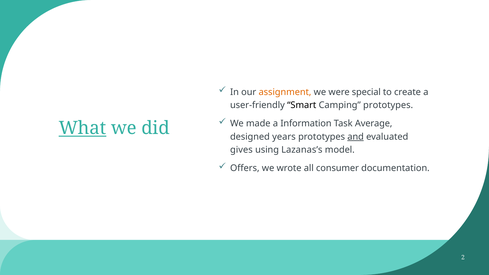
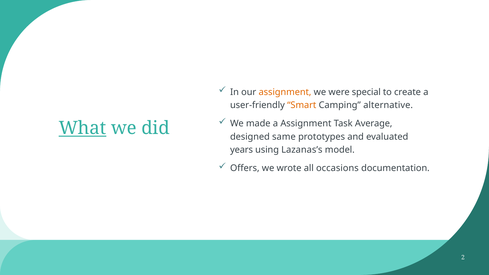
Smart colour: black -> orange
Camping prototypes: prototypes -> alternative
a Information: Information -> Assignment
years: years -> same
and underline: present -> none
gives: gives -> years
consumer: consumer -> occasions
